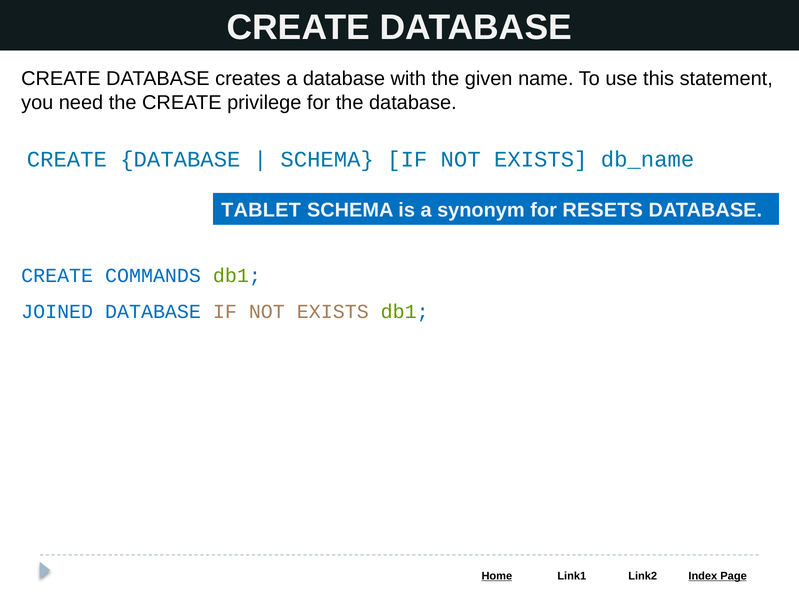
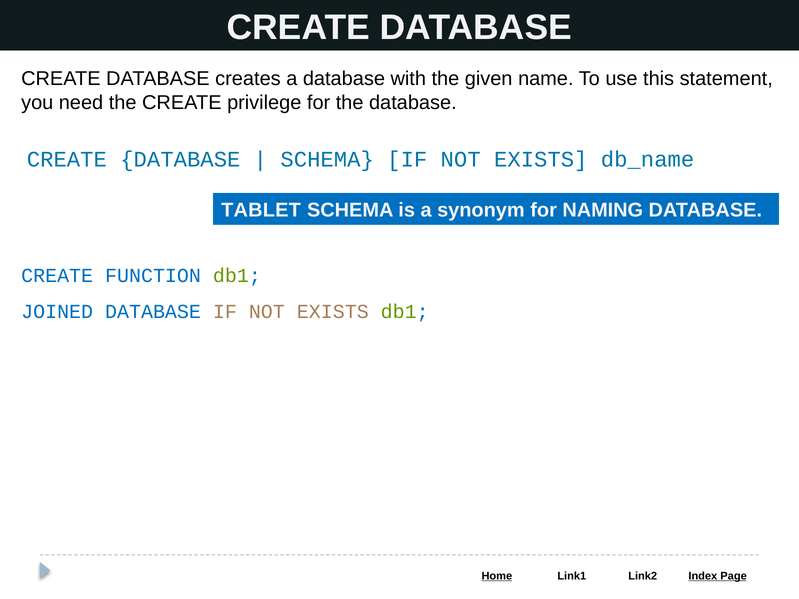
RESETS: RESETS -> NAMING
COMMANDS: COMMANDS -> FUNCTION
